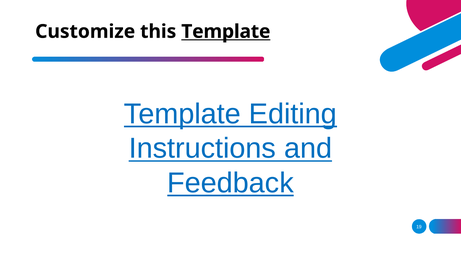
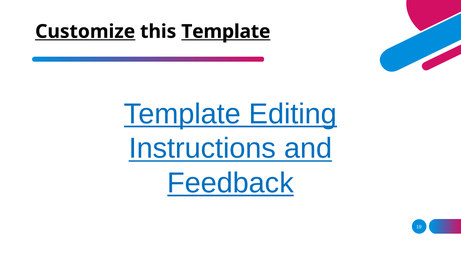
Customize underline: none -> present
